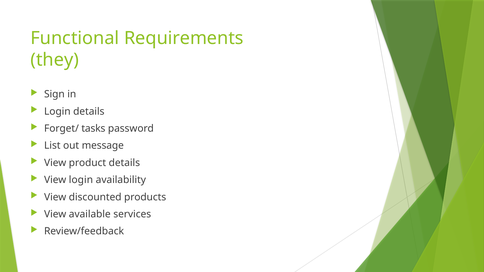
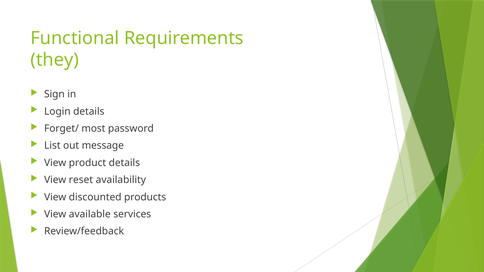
tasks: tasks -> most
View login: login -> reset
